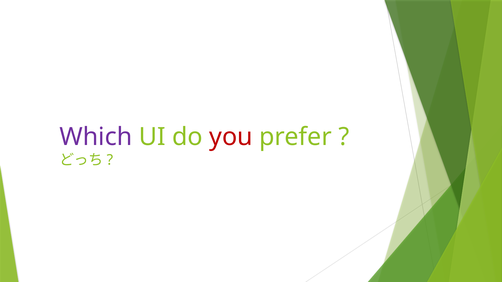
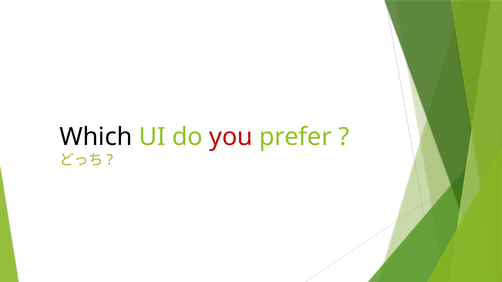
Which colour: purple -> black
